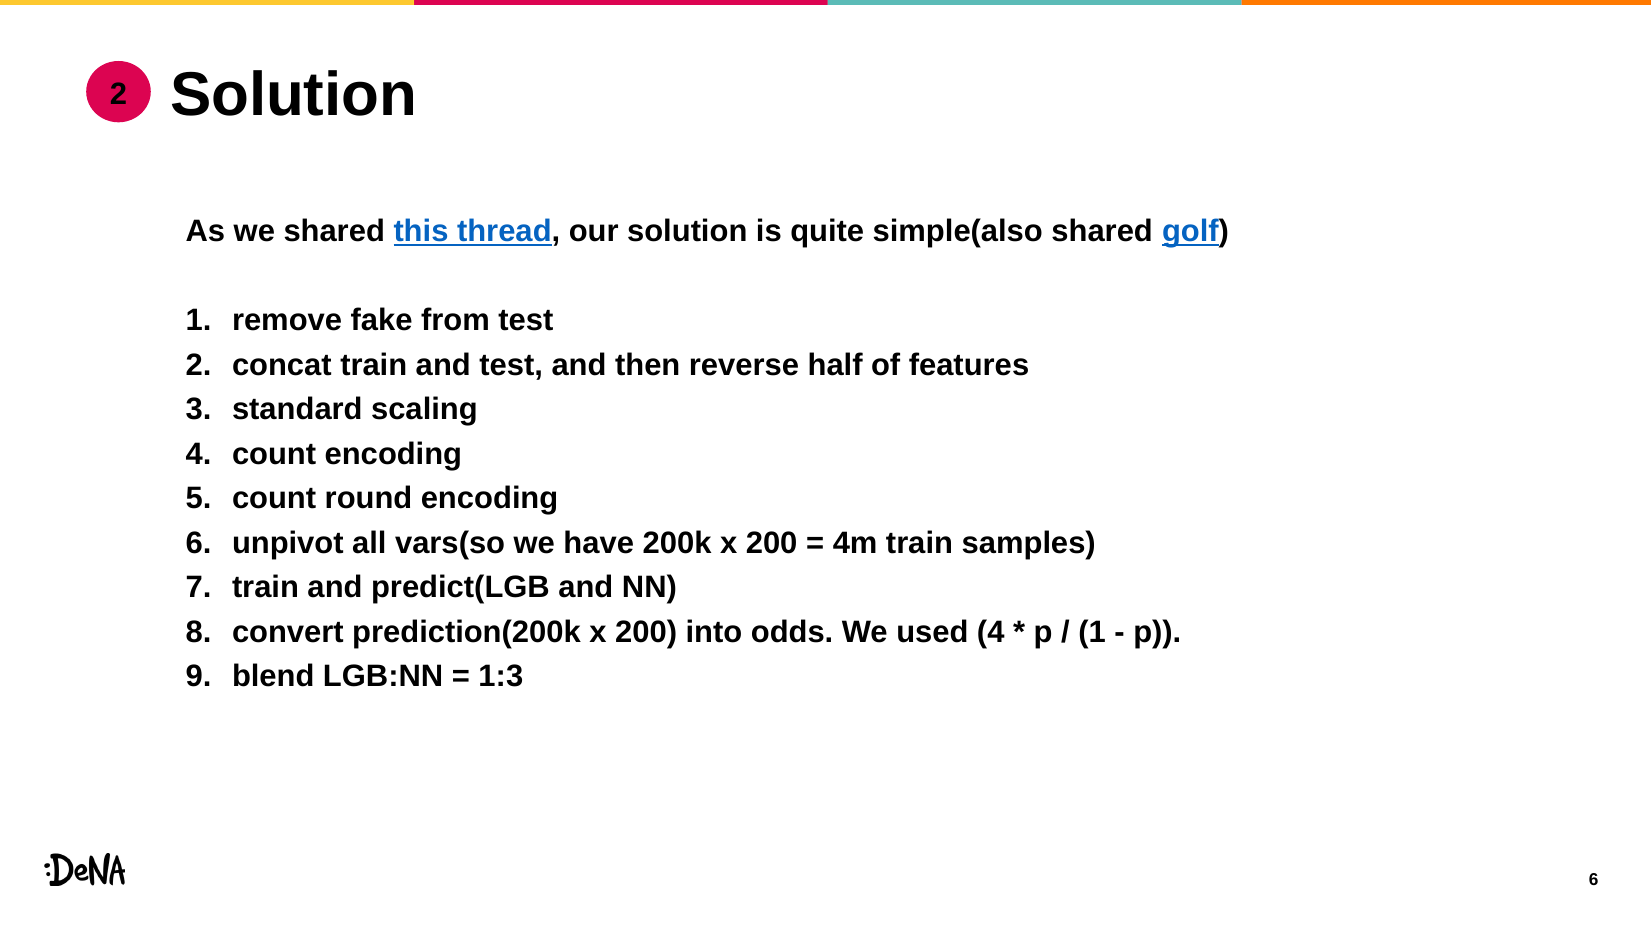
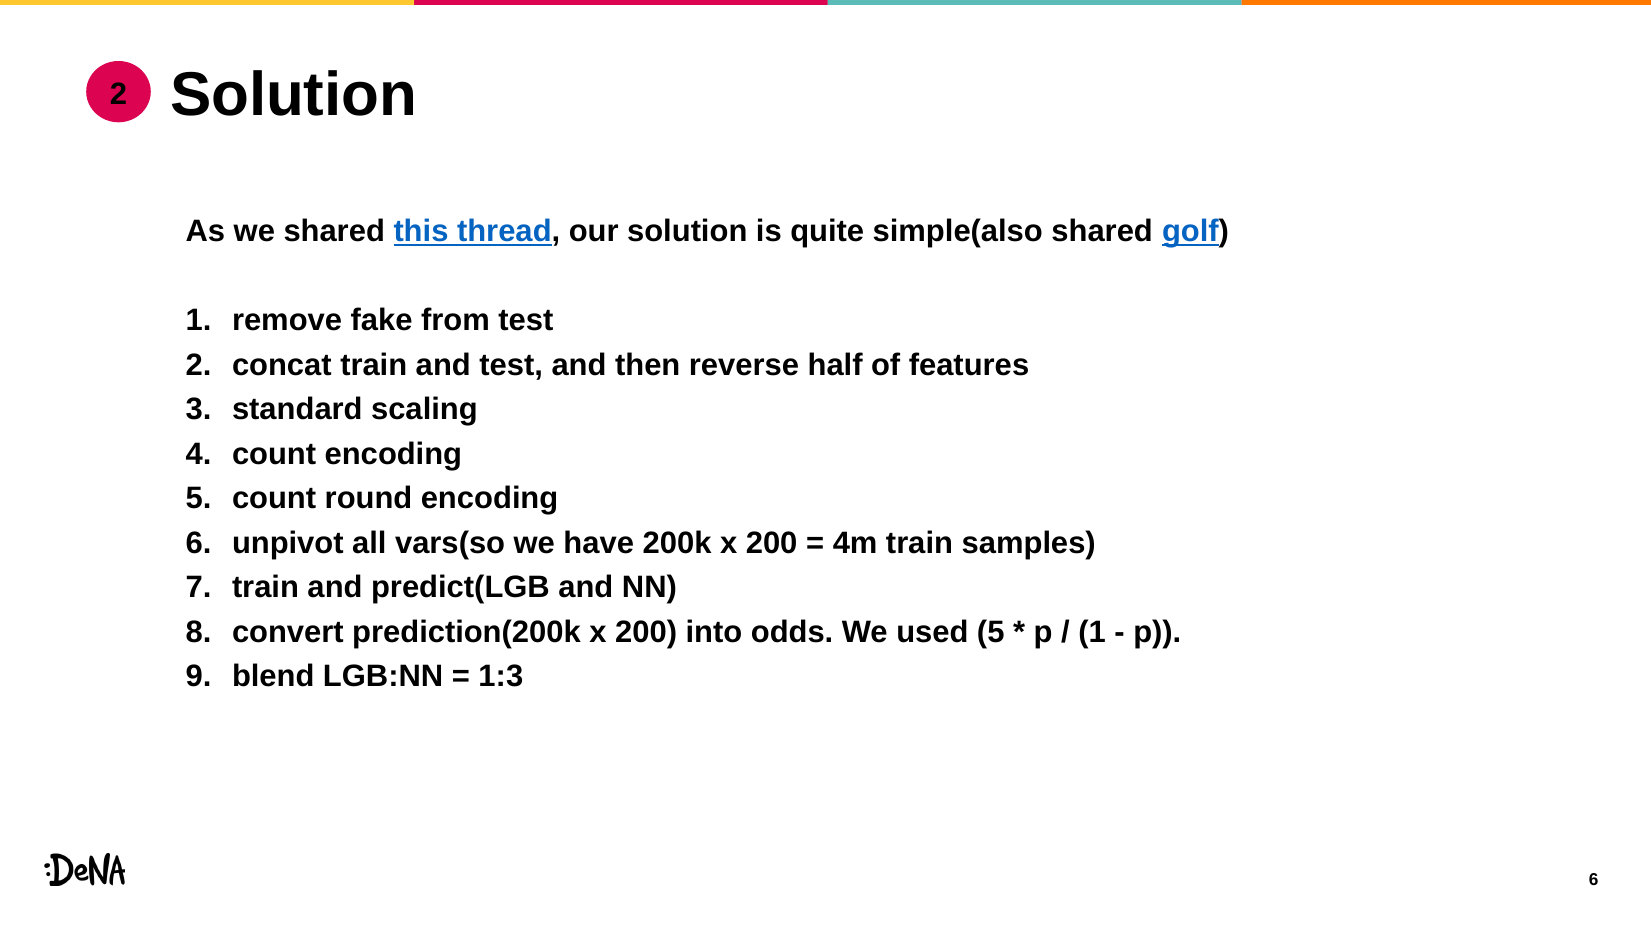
used 4: 4 -> 5
